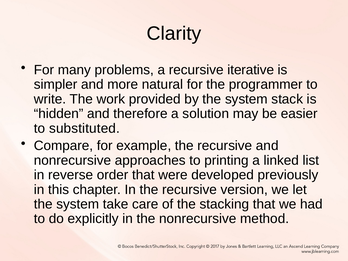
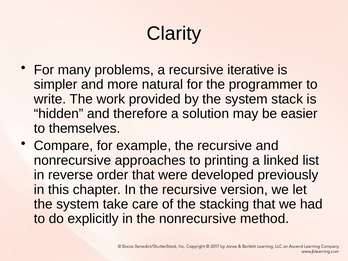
substituted: substituted -> themselves
